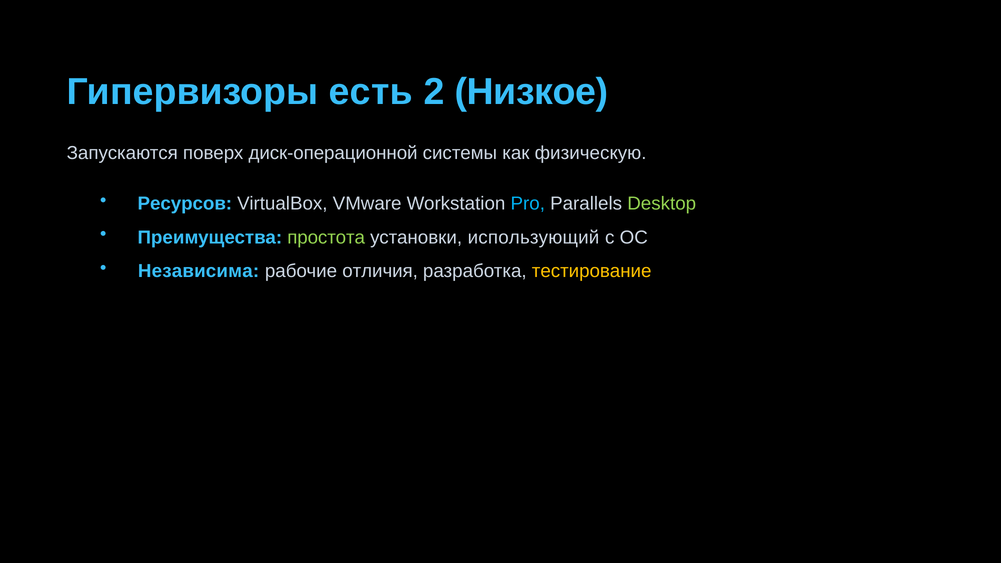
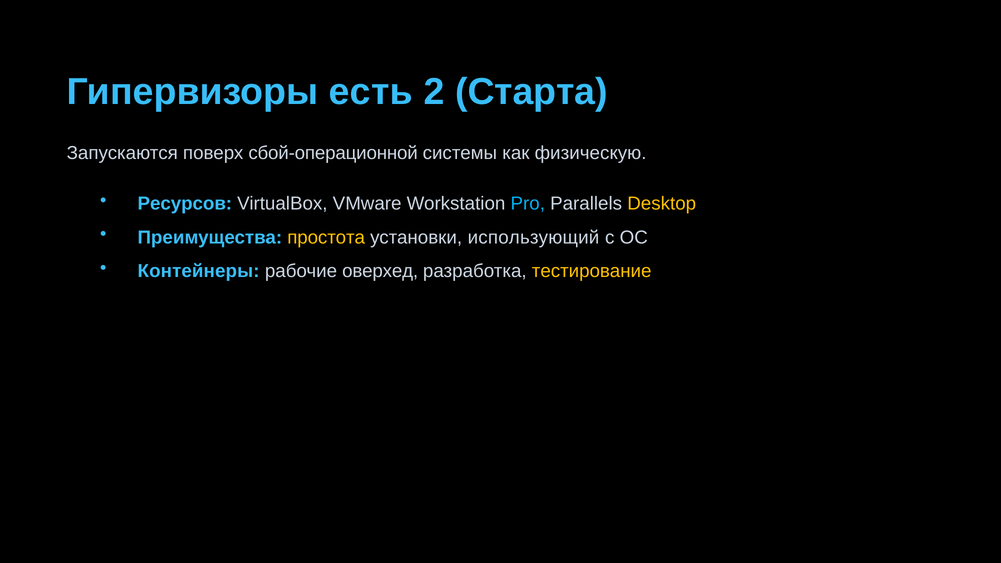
Низкое: Низкое -> Старта
диск-операционной: диск-операционной -> сбой-операционной
Desktop colour: light green -> yellow
простота colour: light green -> yellow
Независима: Независима -> Контейнеры
отличия: отличия -> оверхед
